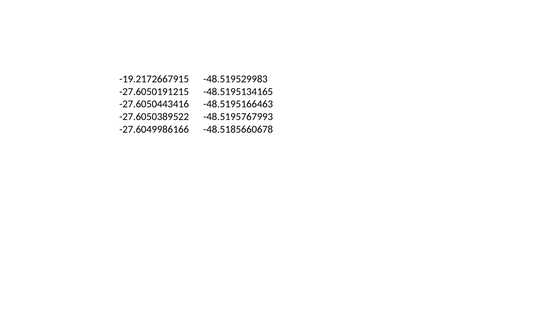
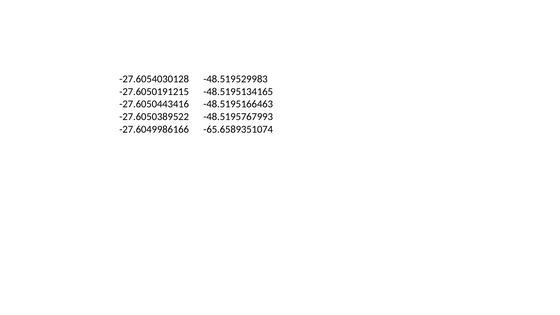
-19.2172667915: -19.2172667915 -> -27.6054030128
-48.5185660678: -48.5185660678 -> -65.6589351074
